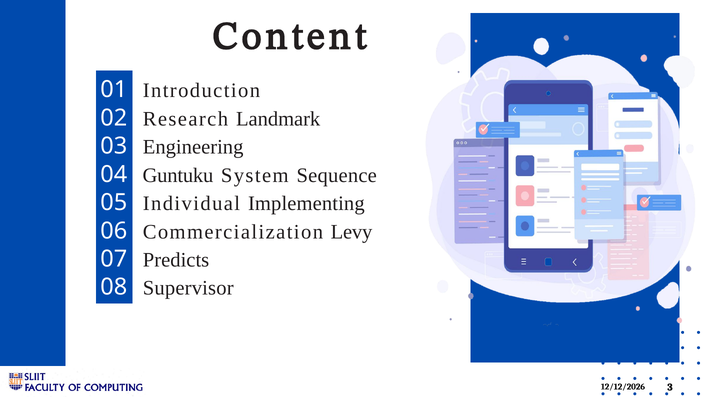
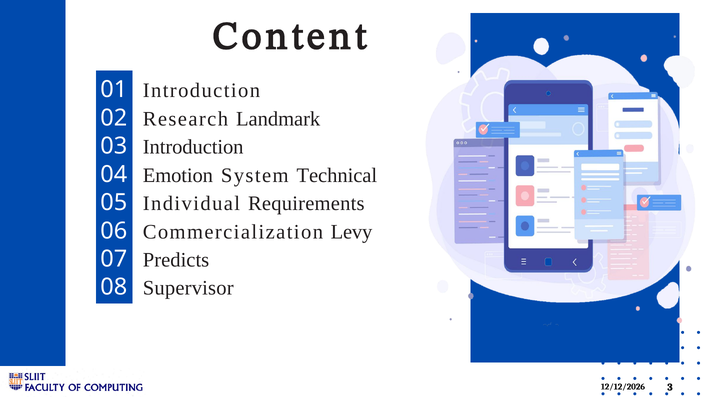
03 Engineering: Engineering -> Introduction
Guntuku: Guntuku -> Emotion
Sequence: Sequence -> Technical
Implementing: Implementing -> Requirements
